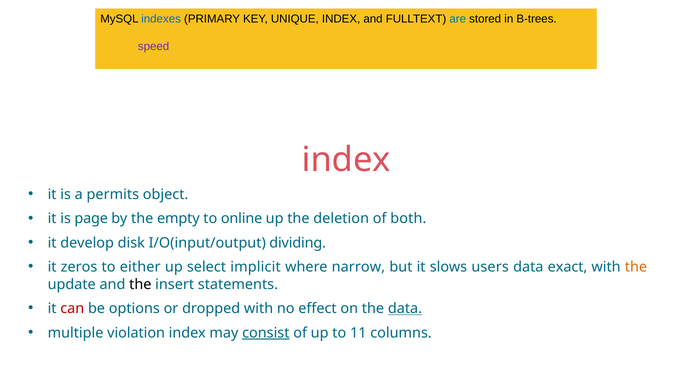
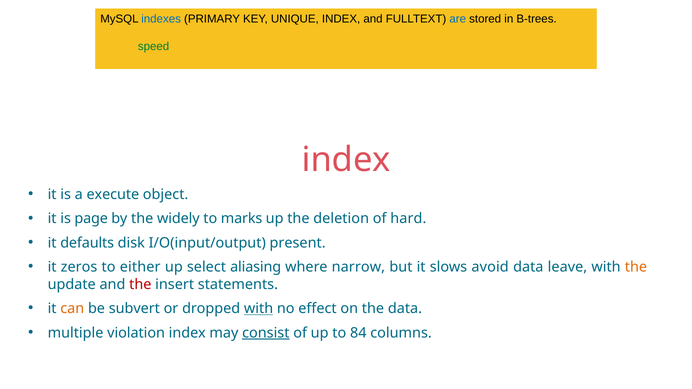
speed colour: purple -> green
permits: permits -> execute
empty: empty -> widely
online: online -> marks
both: both -> hard
develop: develop -> defaults
dividing: dividing -> present
implicit: implicit -> aliasing
users: users -> avoid
exact: exact -> leave
the at (140, 285) colour: black -> red
can colour: red -> orange
options: options -> subvert
with at (259, 309) underline: none -> present
data at (405, 309) underline: present -> none
11: 11 -> 84
